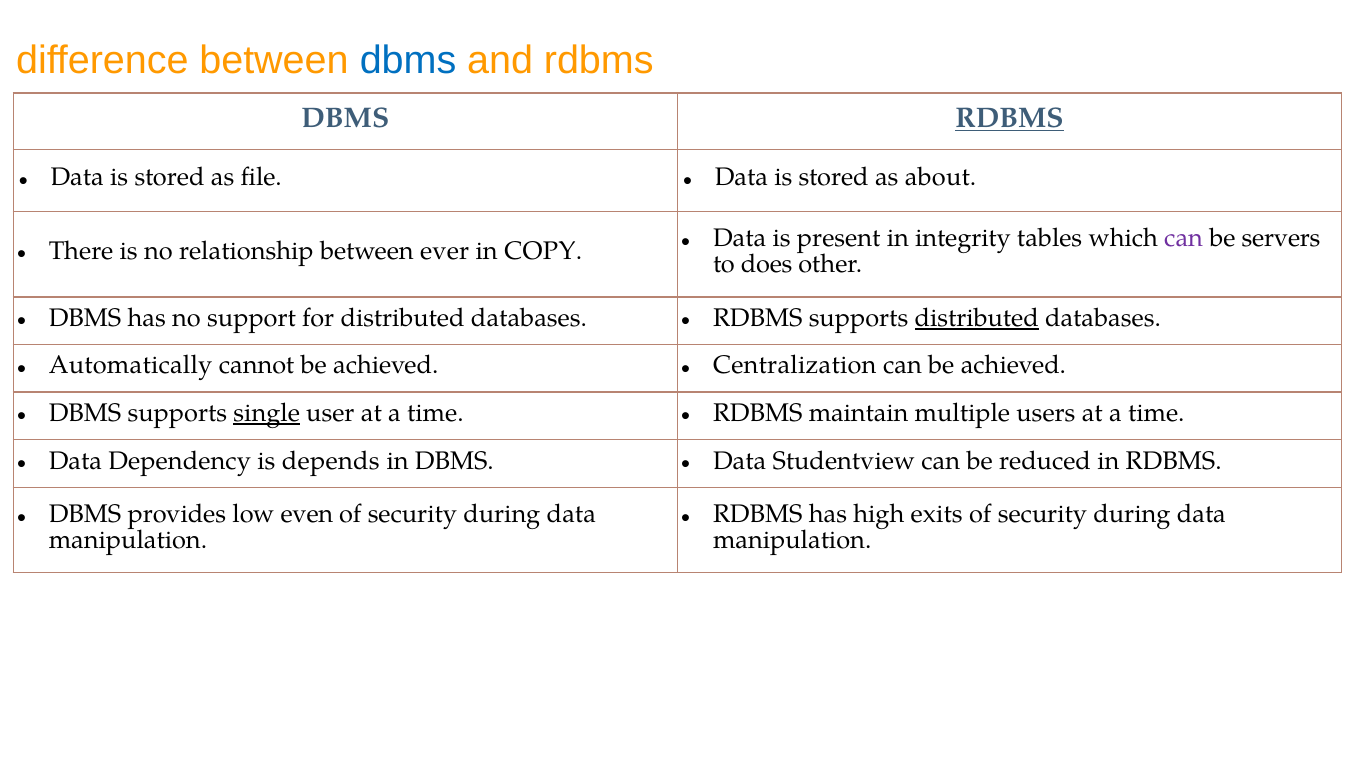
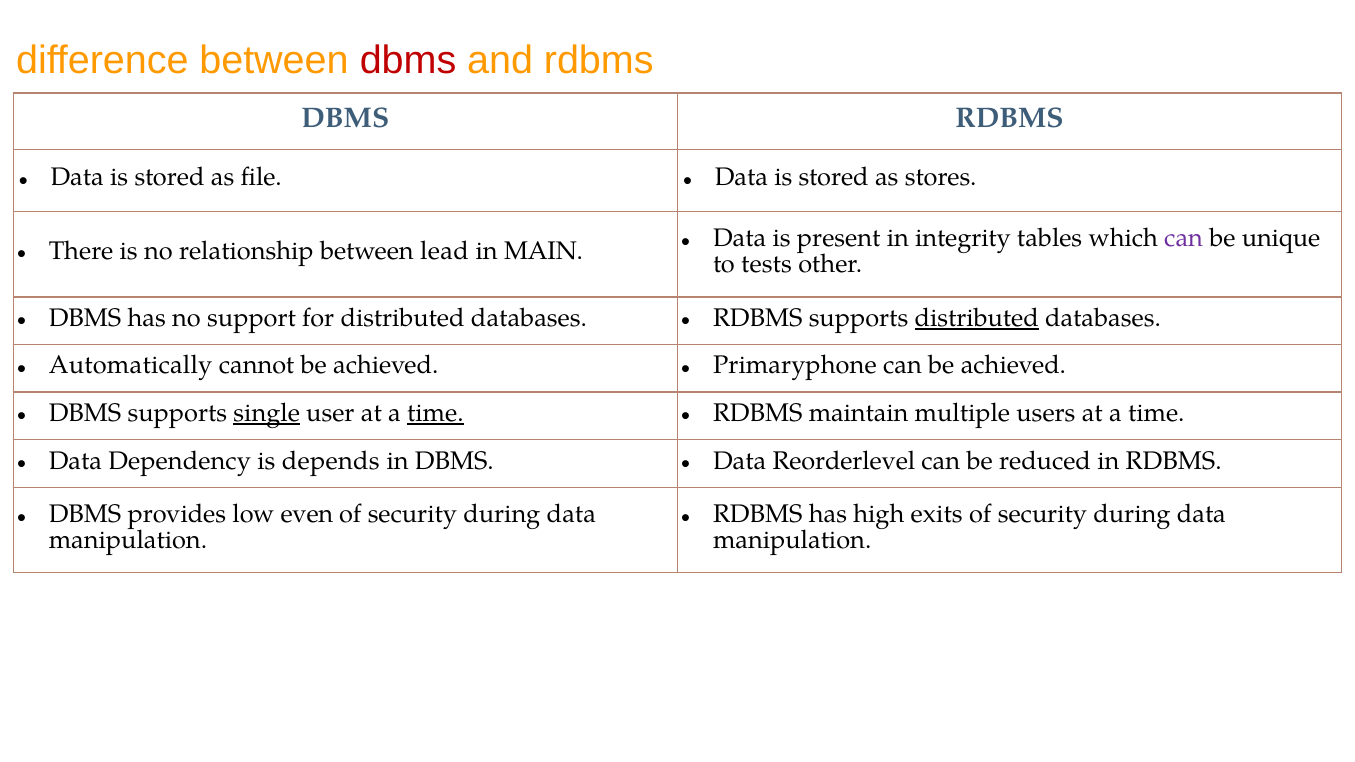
dbms at (408, 60) colour: blue -> red
RDBMS at (1010, 118) underline: present -> none
about: about -> stores
servers: servers -> unique
ever: ever -> lead
COPY: COPY -> MAIN
does: does -> tests
Centralization: Centralization -> Primaryphone
time at (435, 413) underline: none -> present
Studentview: Studentview -> Reorderlevel
